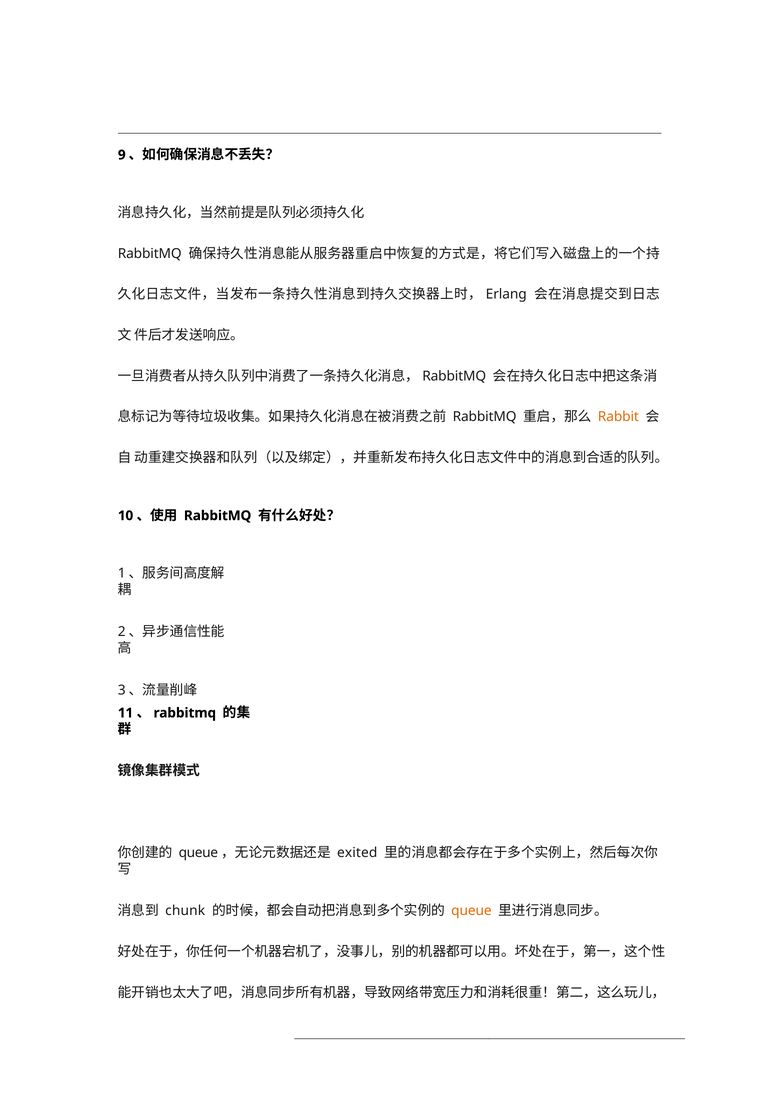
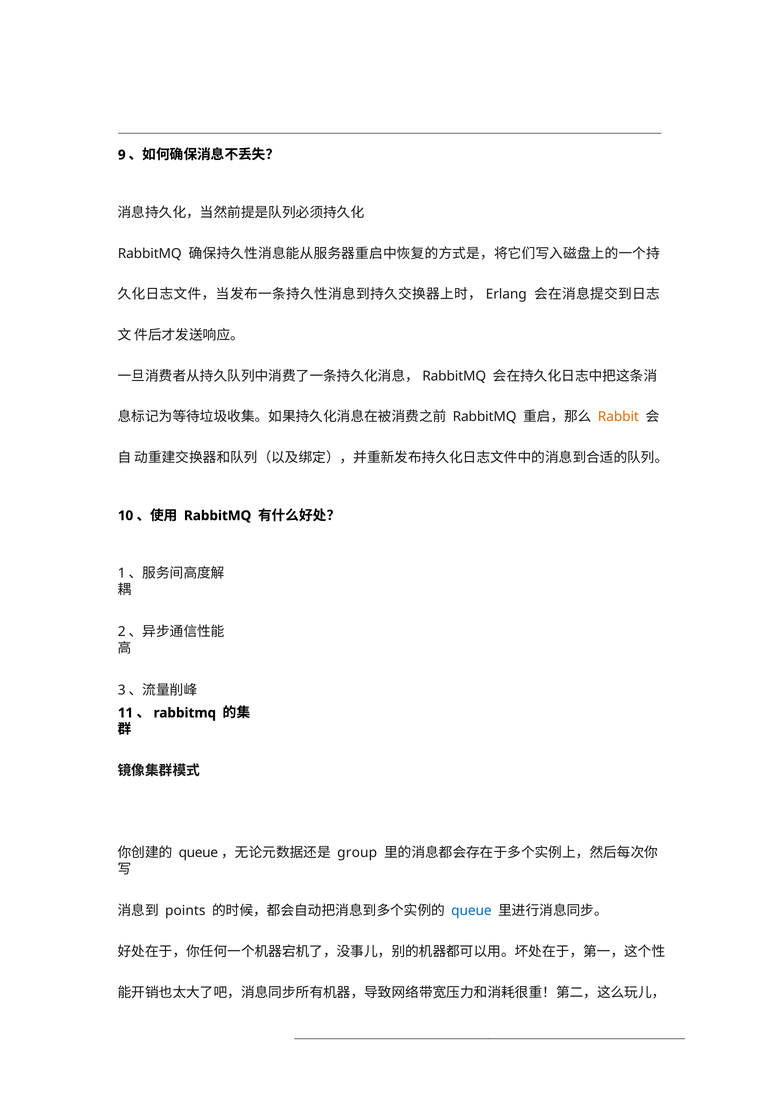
exited: exited -> group
chunk: chunk -> points
queue colour: orange -> blue
